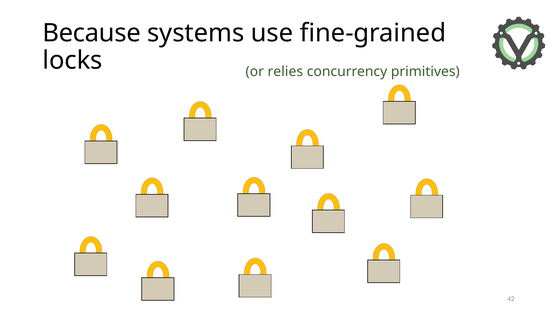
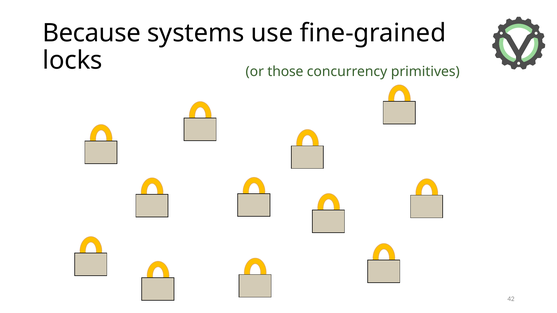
relies: relies -> those
